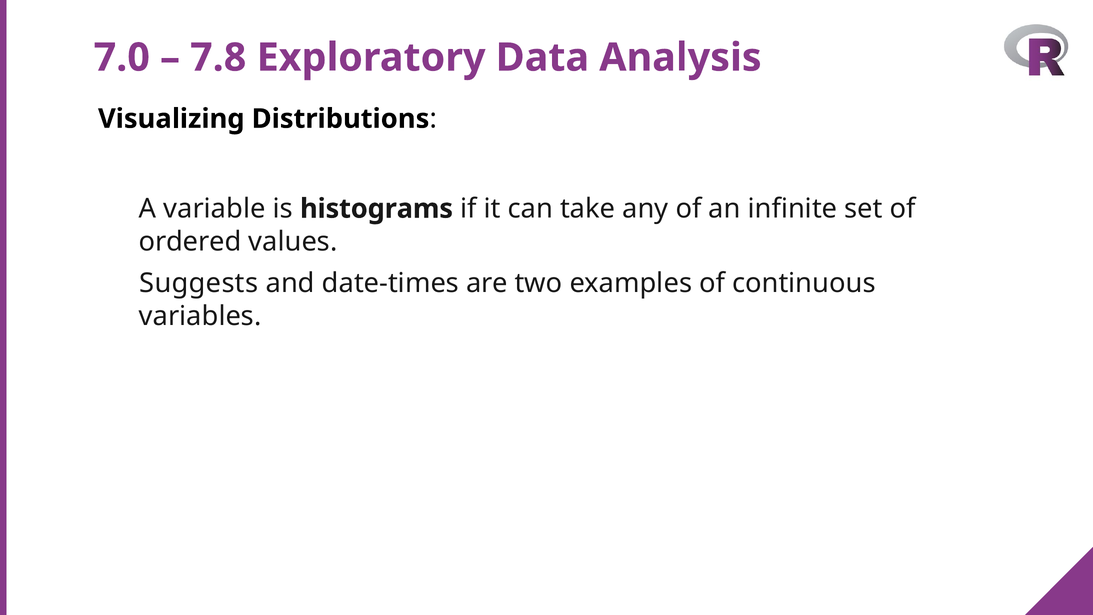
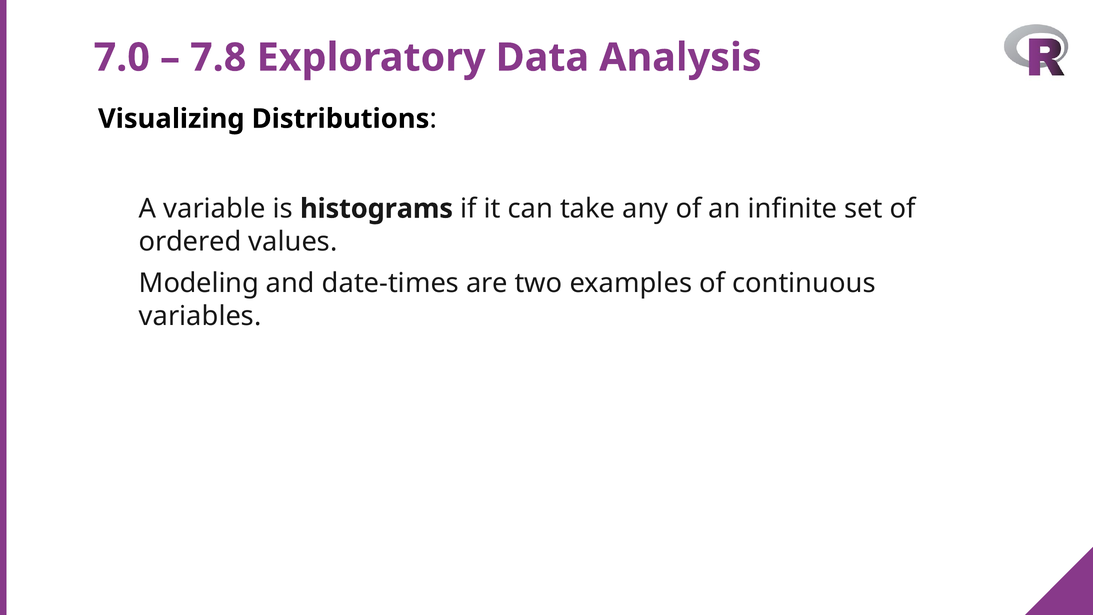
Suggests: Suggests -> Modeling
